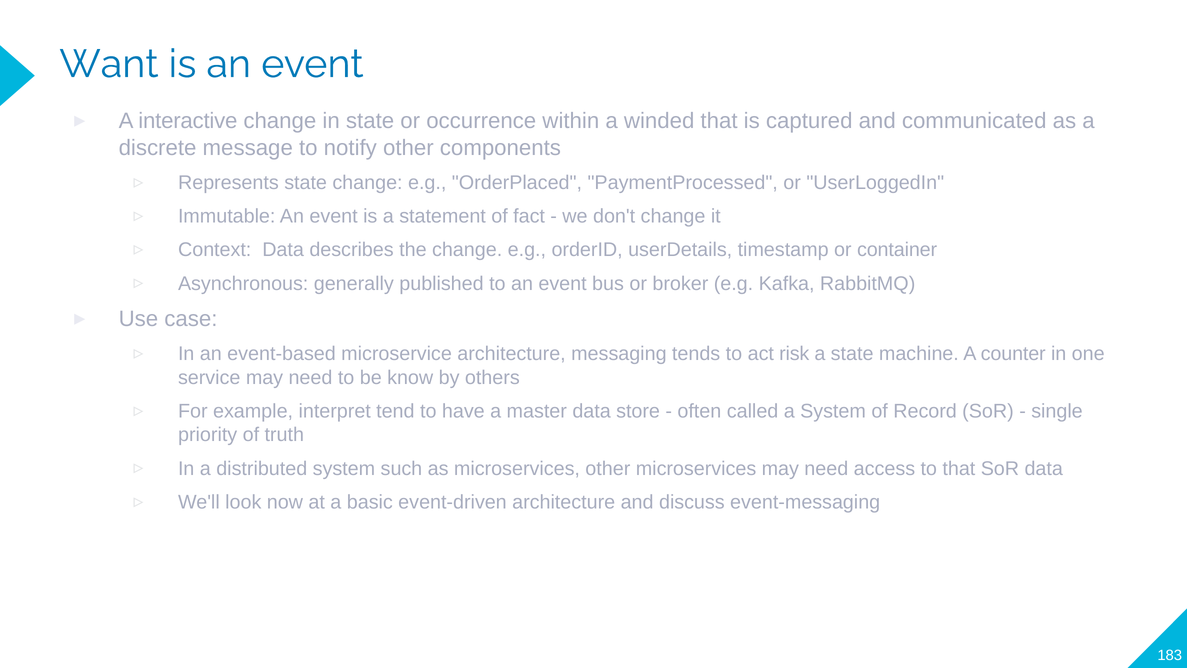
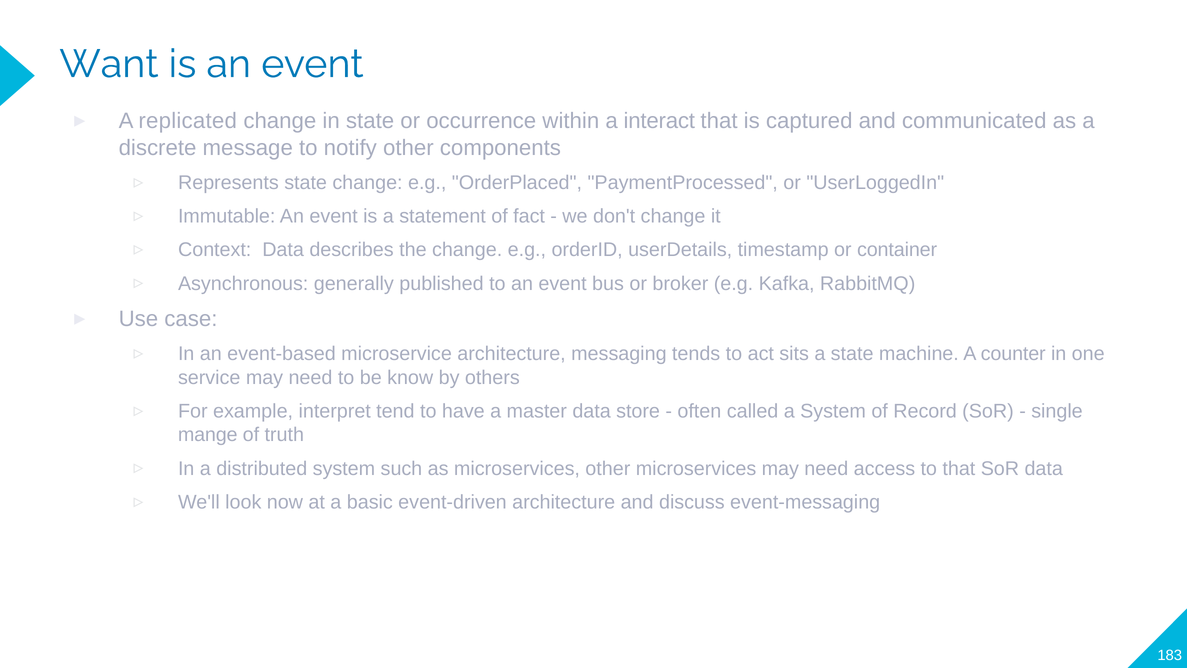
interactive: interactive -> replicated
winded: winded -> interact
risk: risk -> sits
priority: priority -> mange
